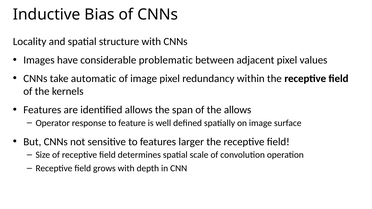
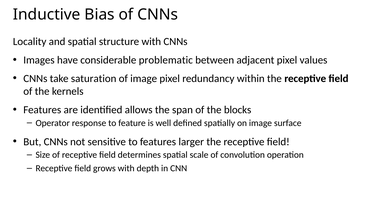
automatic: automatic -> saturation
the allows: allows -> blocks
